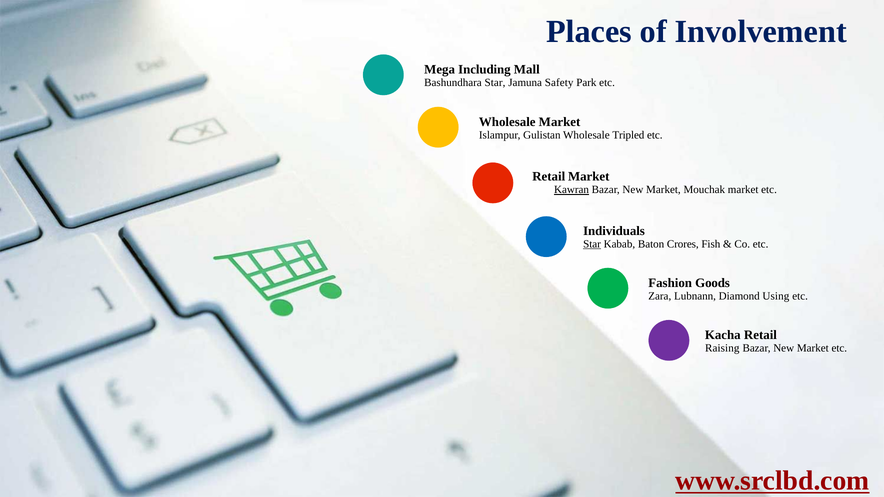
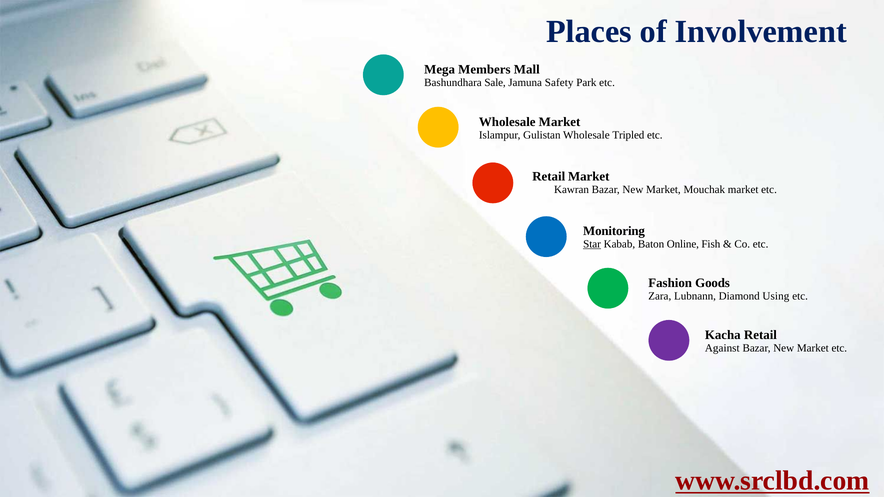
Including: Including -> Members
Bashundhara Star: Star -> Sale
Kawran underline: present -> none
Individuals: Individuals -> Monitoring
Crores: Crores -> Online
Raising: Raising -> Against
